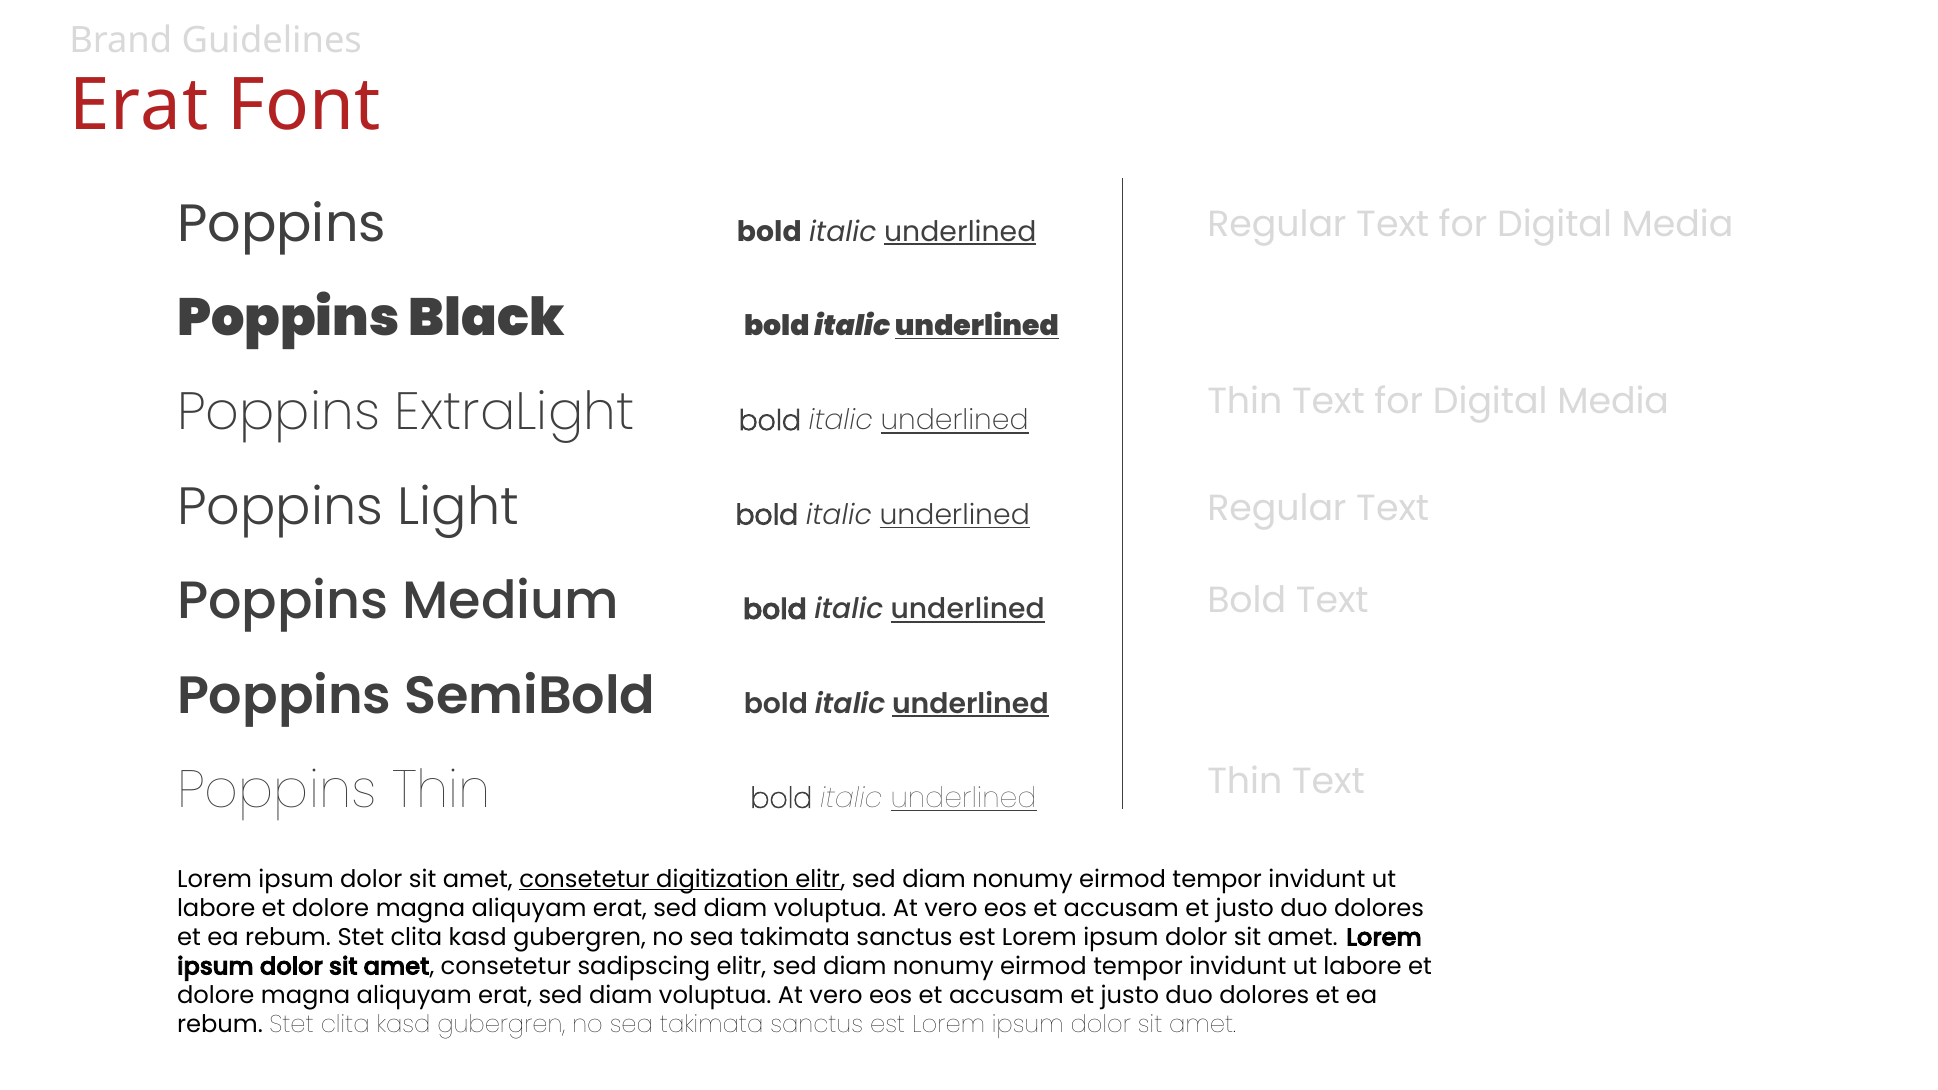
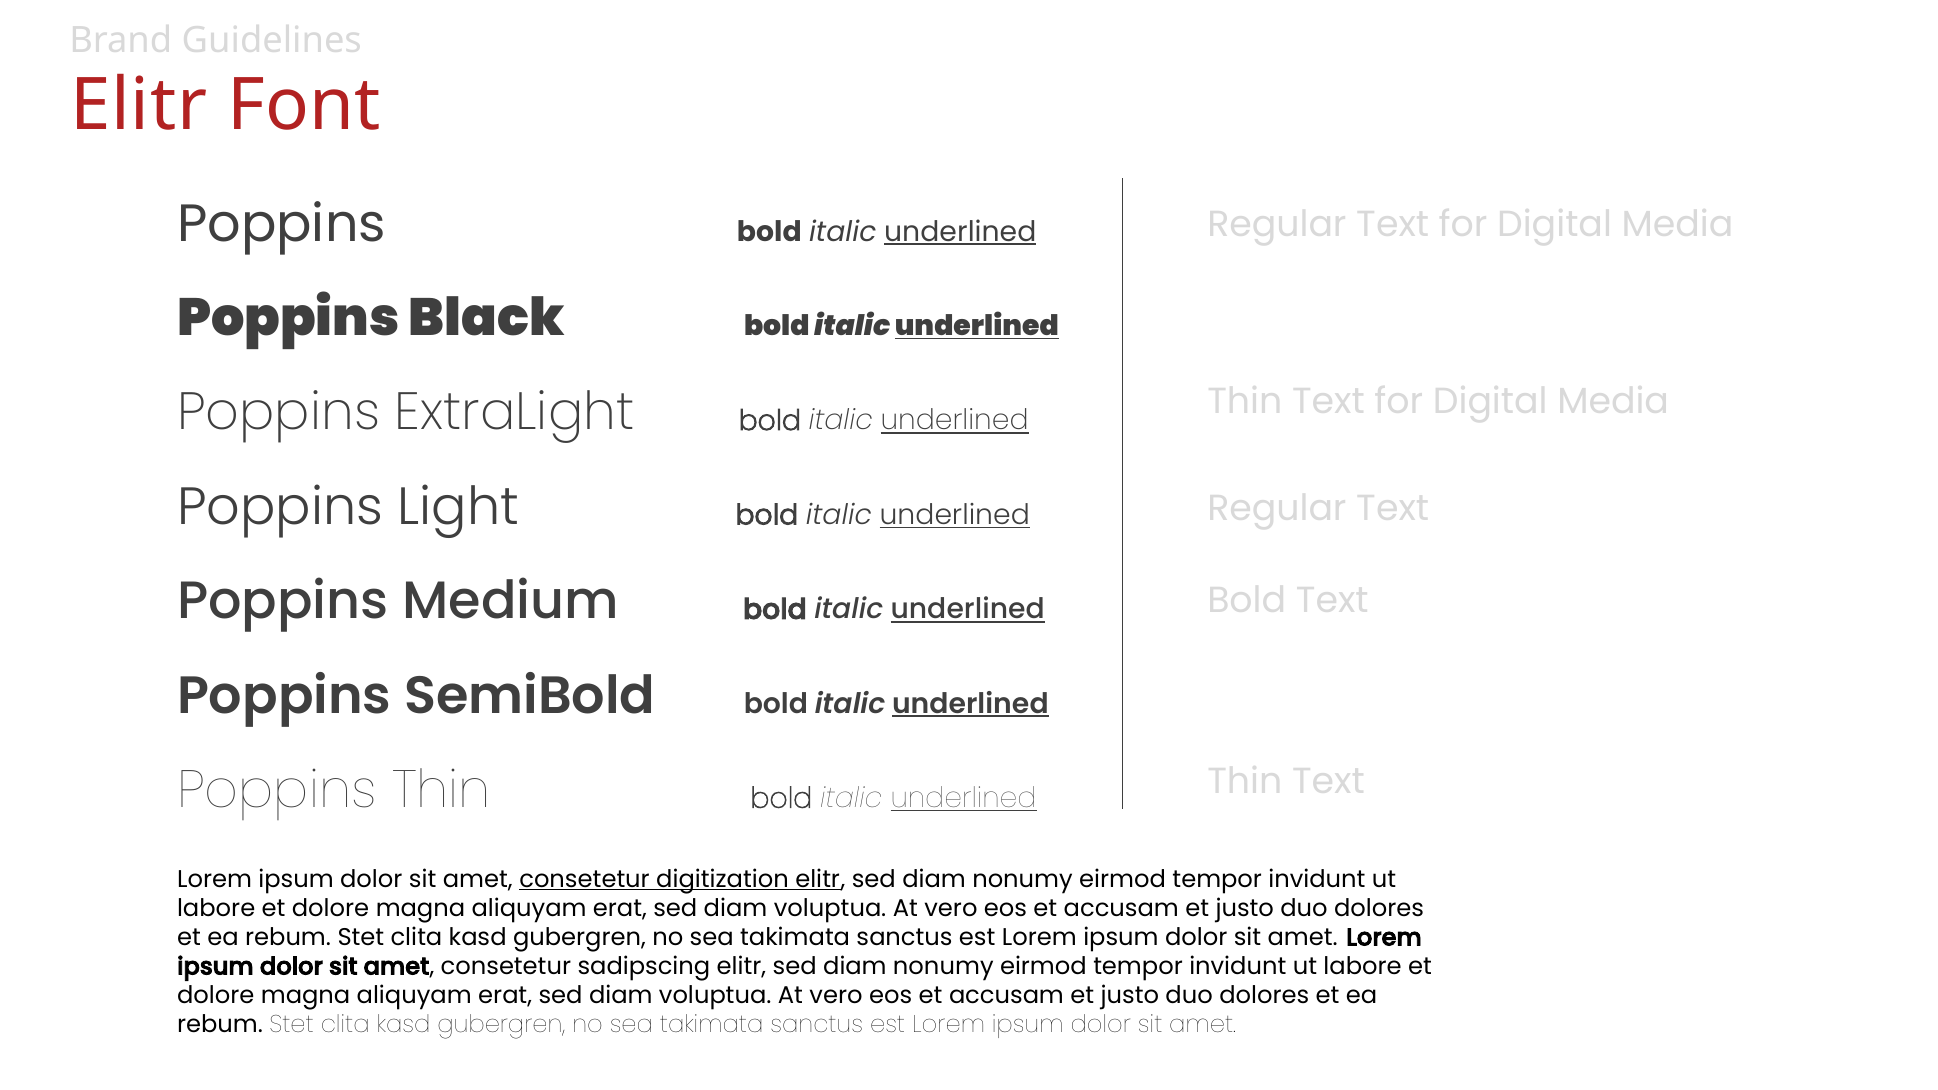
Erat at (139, 105): Erat -> Elitr
